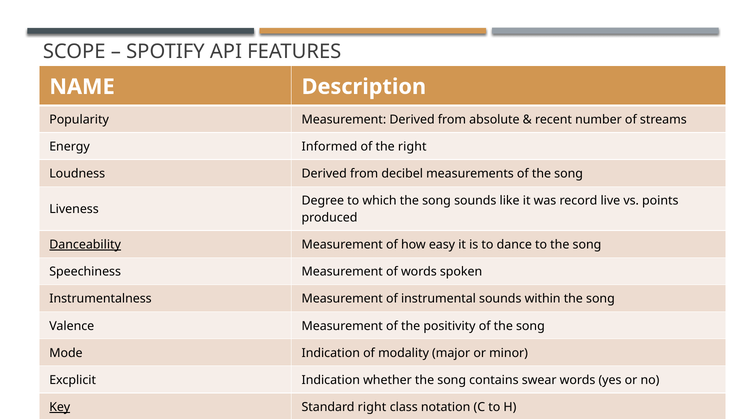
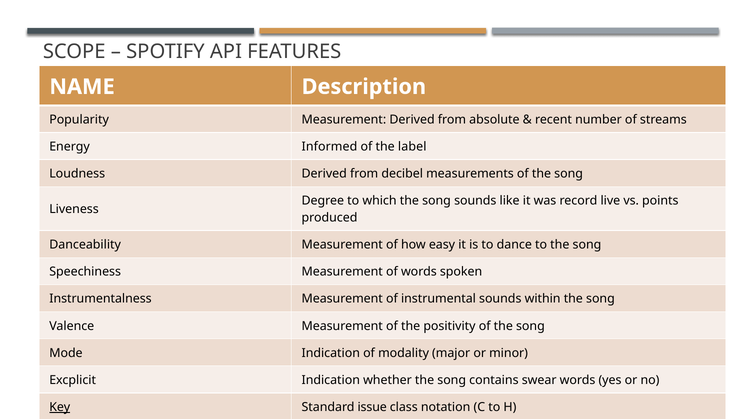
the right: right -> label
Danceability underline: present -> none
Standard right: right -> issue
